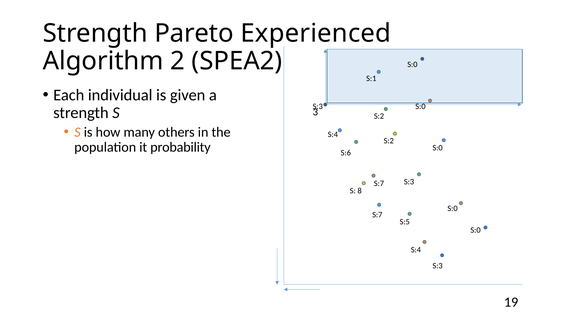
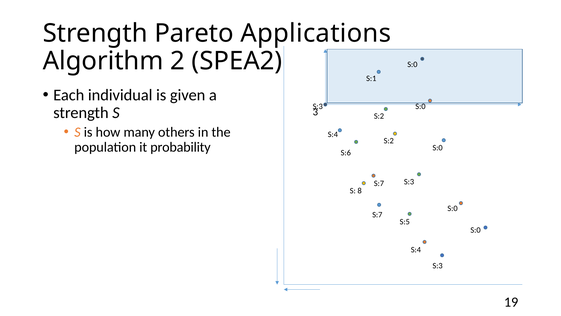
Experienced: Experienced -> Applications
